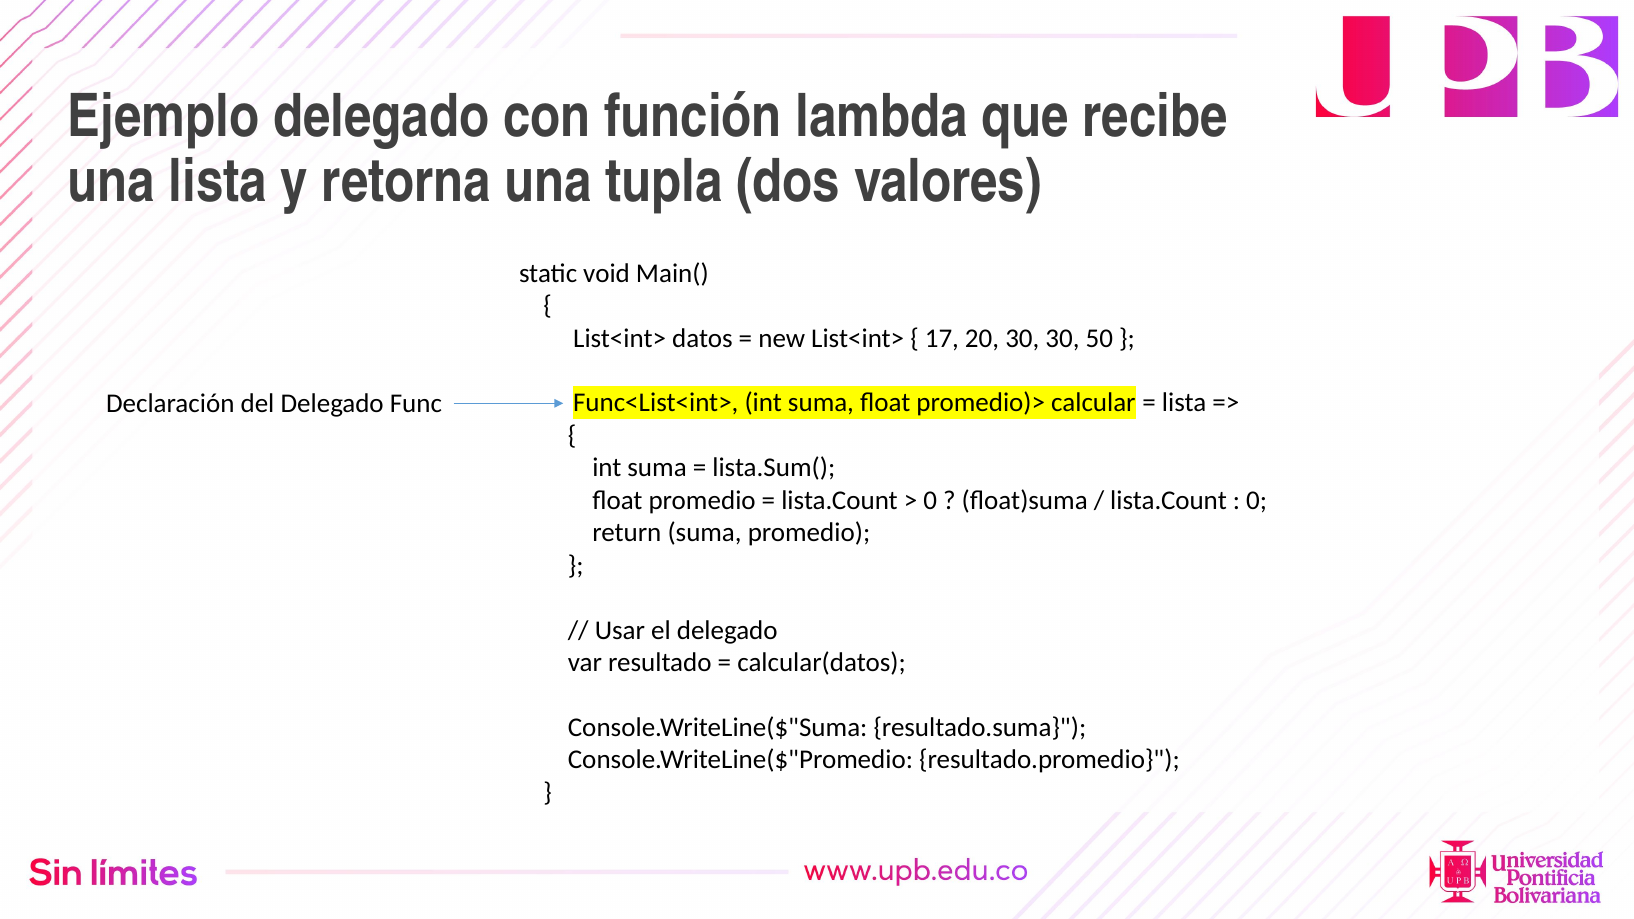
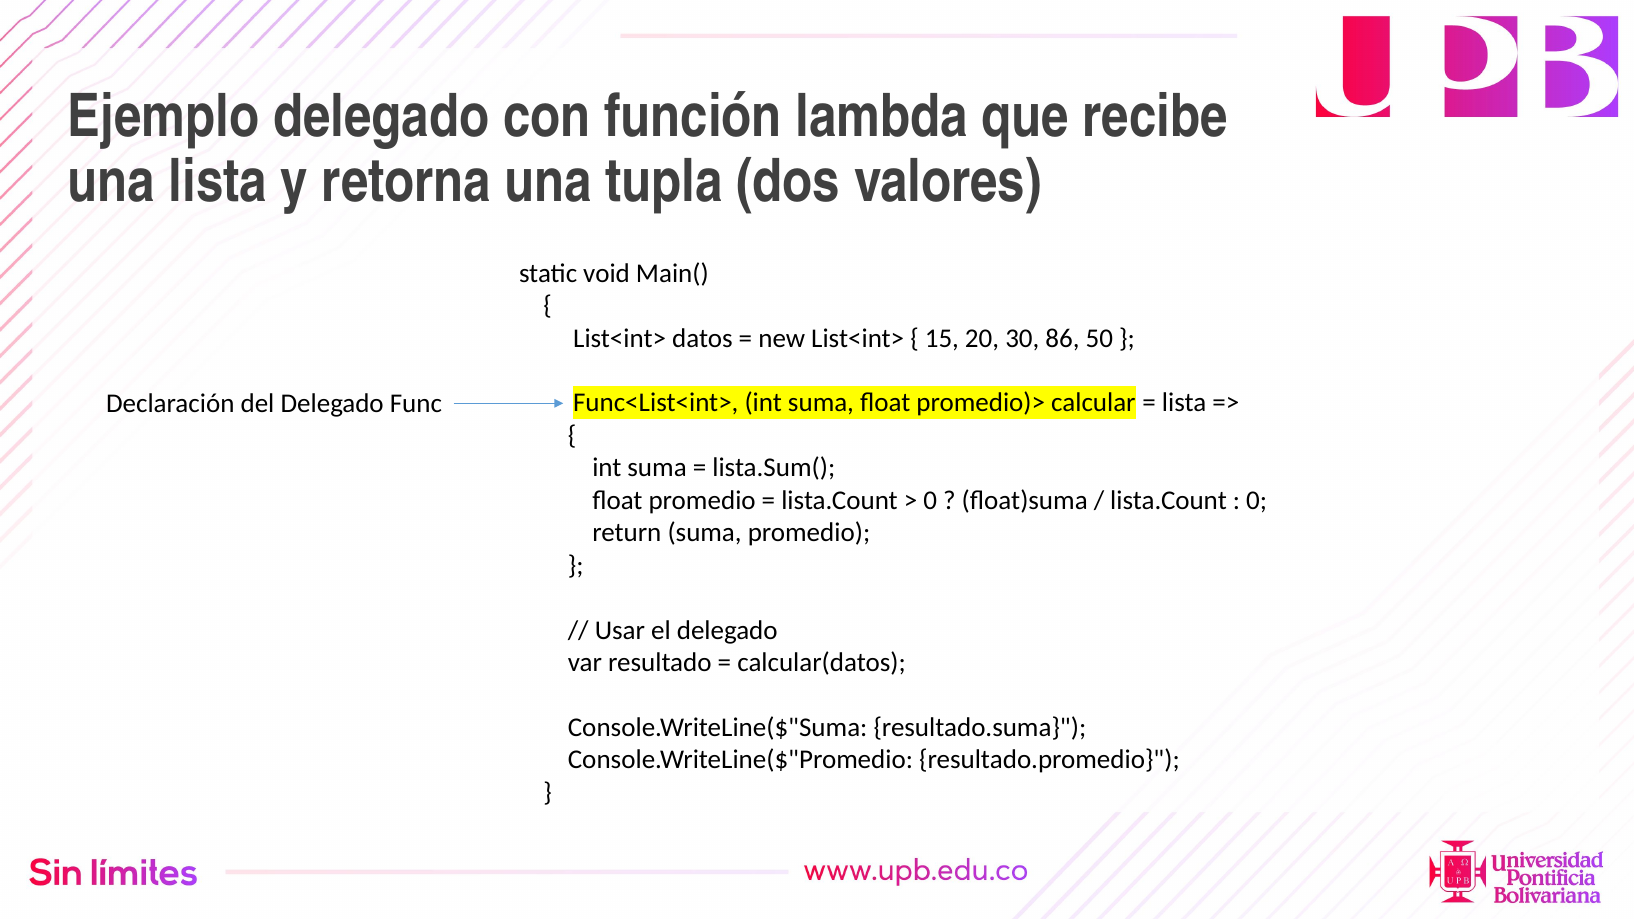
17: 17 -> 15
30 30: 30 -> 86
